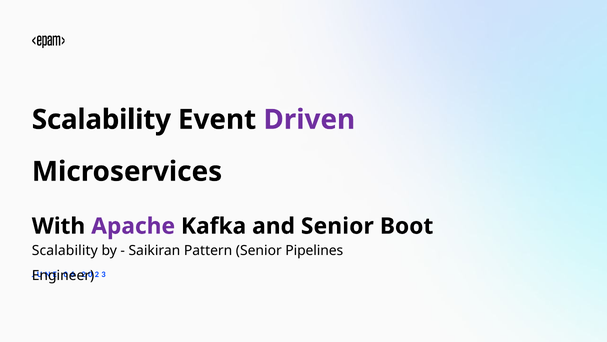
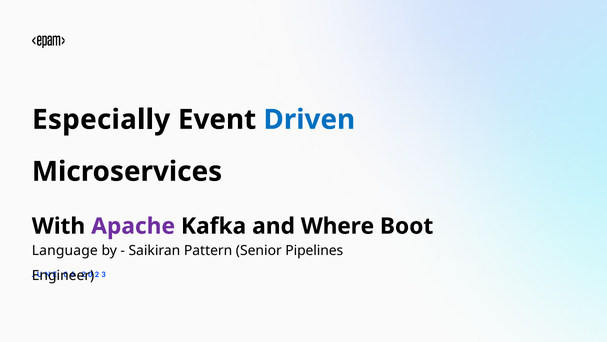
Scalability at (101, 119): Scalability -> Especially
Driven colour: purple -> blue
and Senior: Senior -> Where
Scalability at (65, 250): Scalability -> Language
